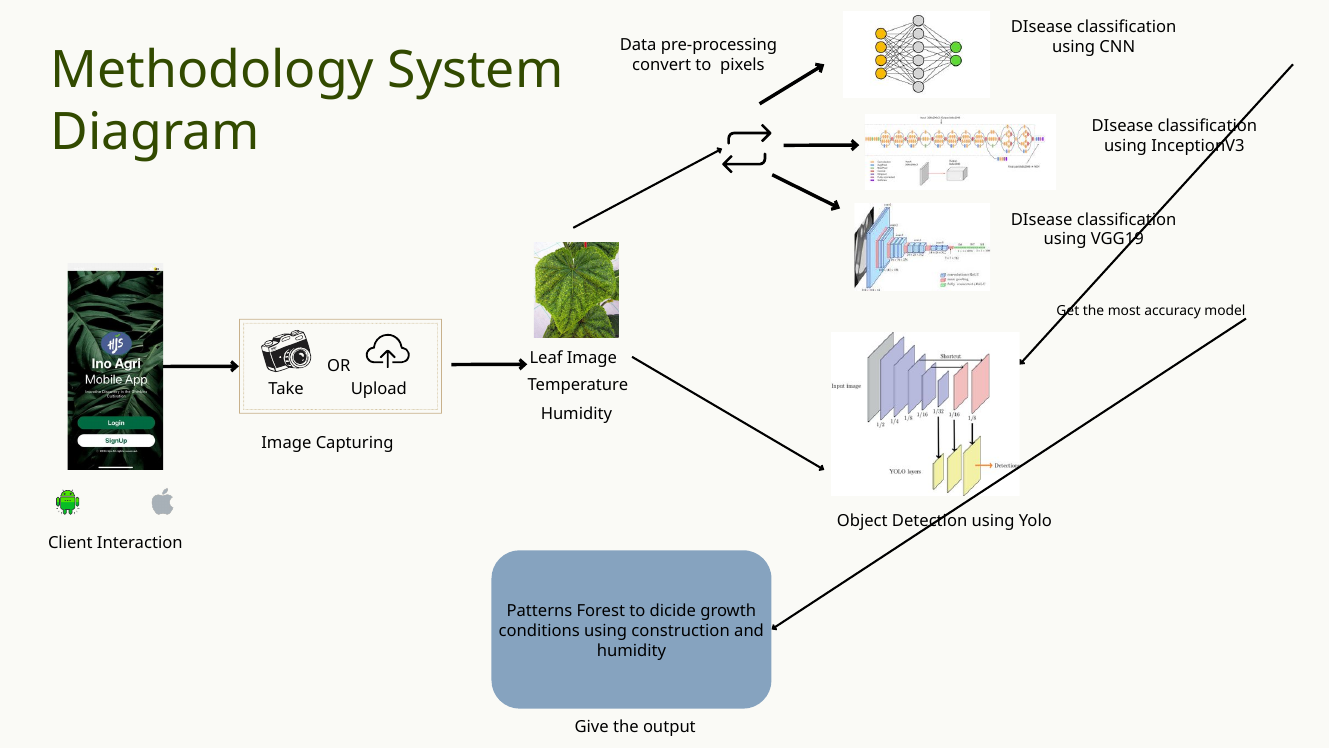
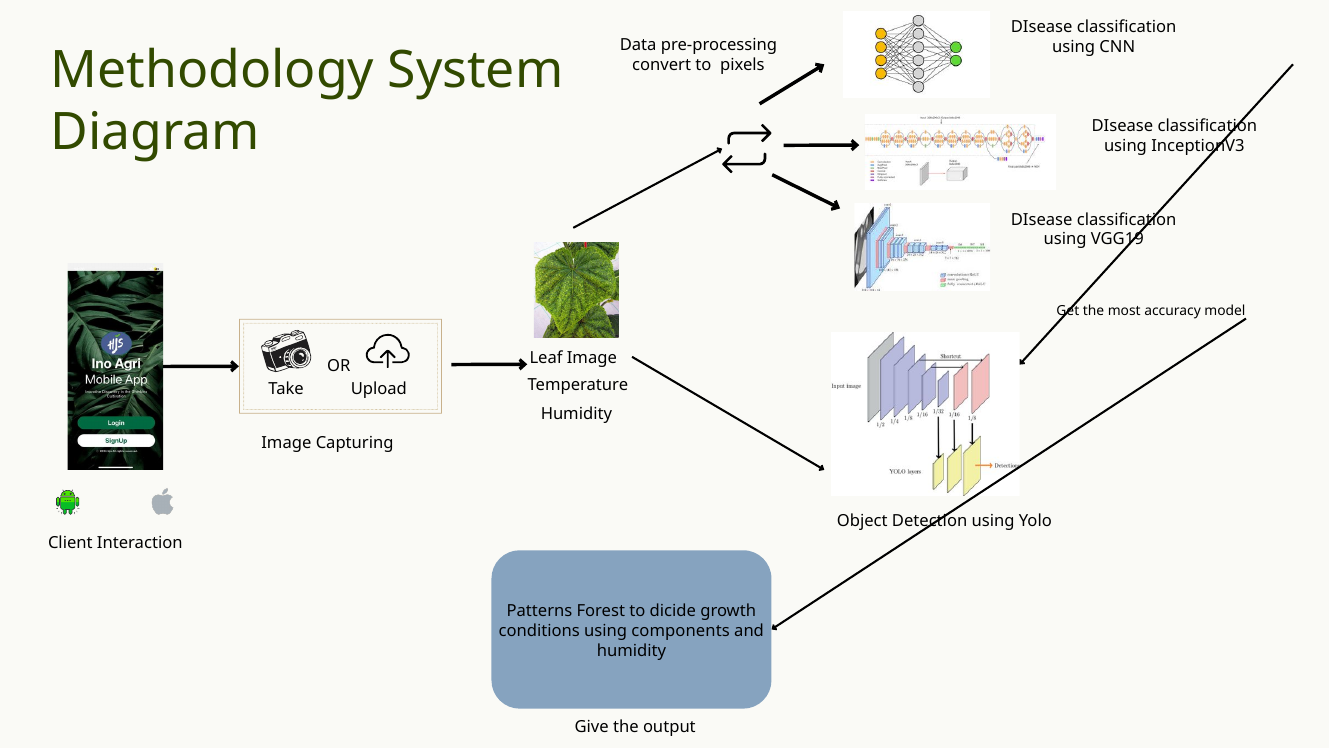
construction: construction -> components
